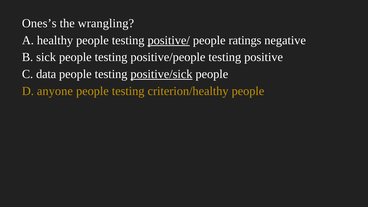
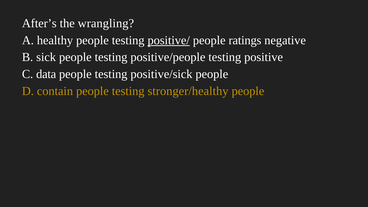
Ones’s: Ones’s -> After’s
positive/sick underline: present -> none
anyone: anyone -> contain
criterion/healthy: criterion/healthy -> stronger/healthy
